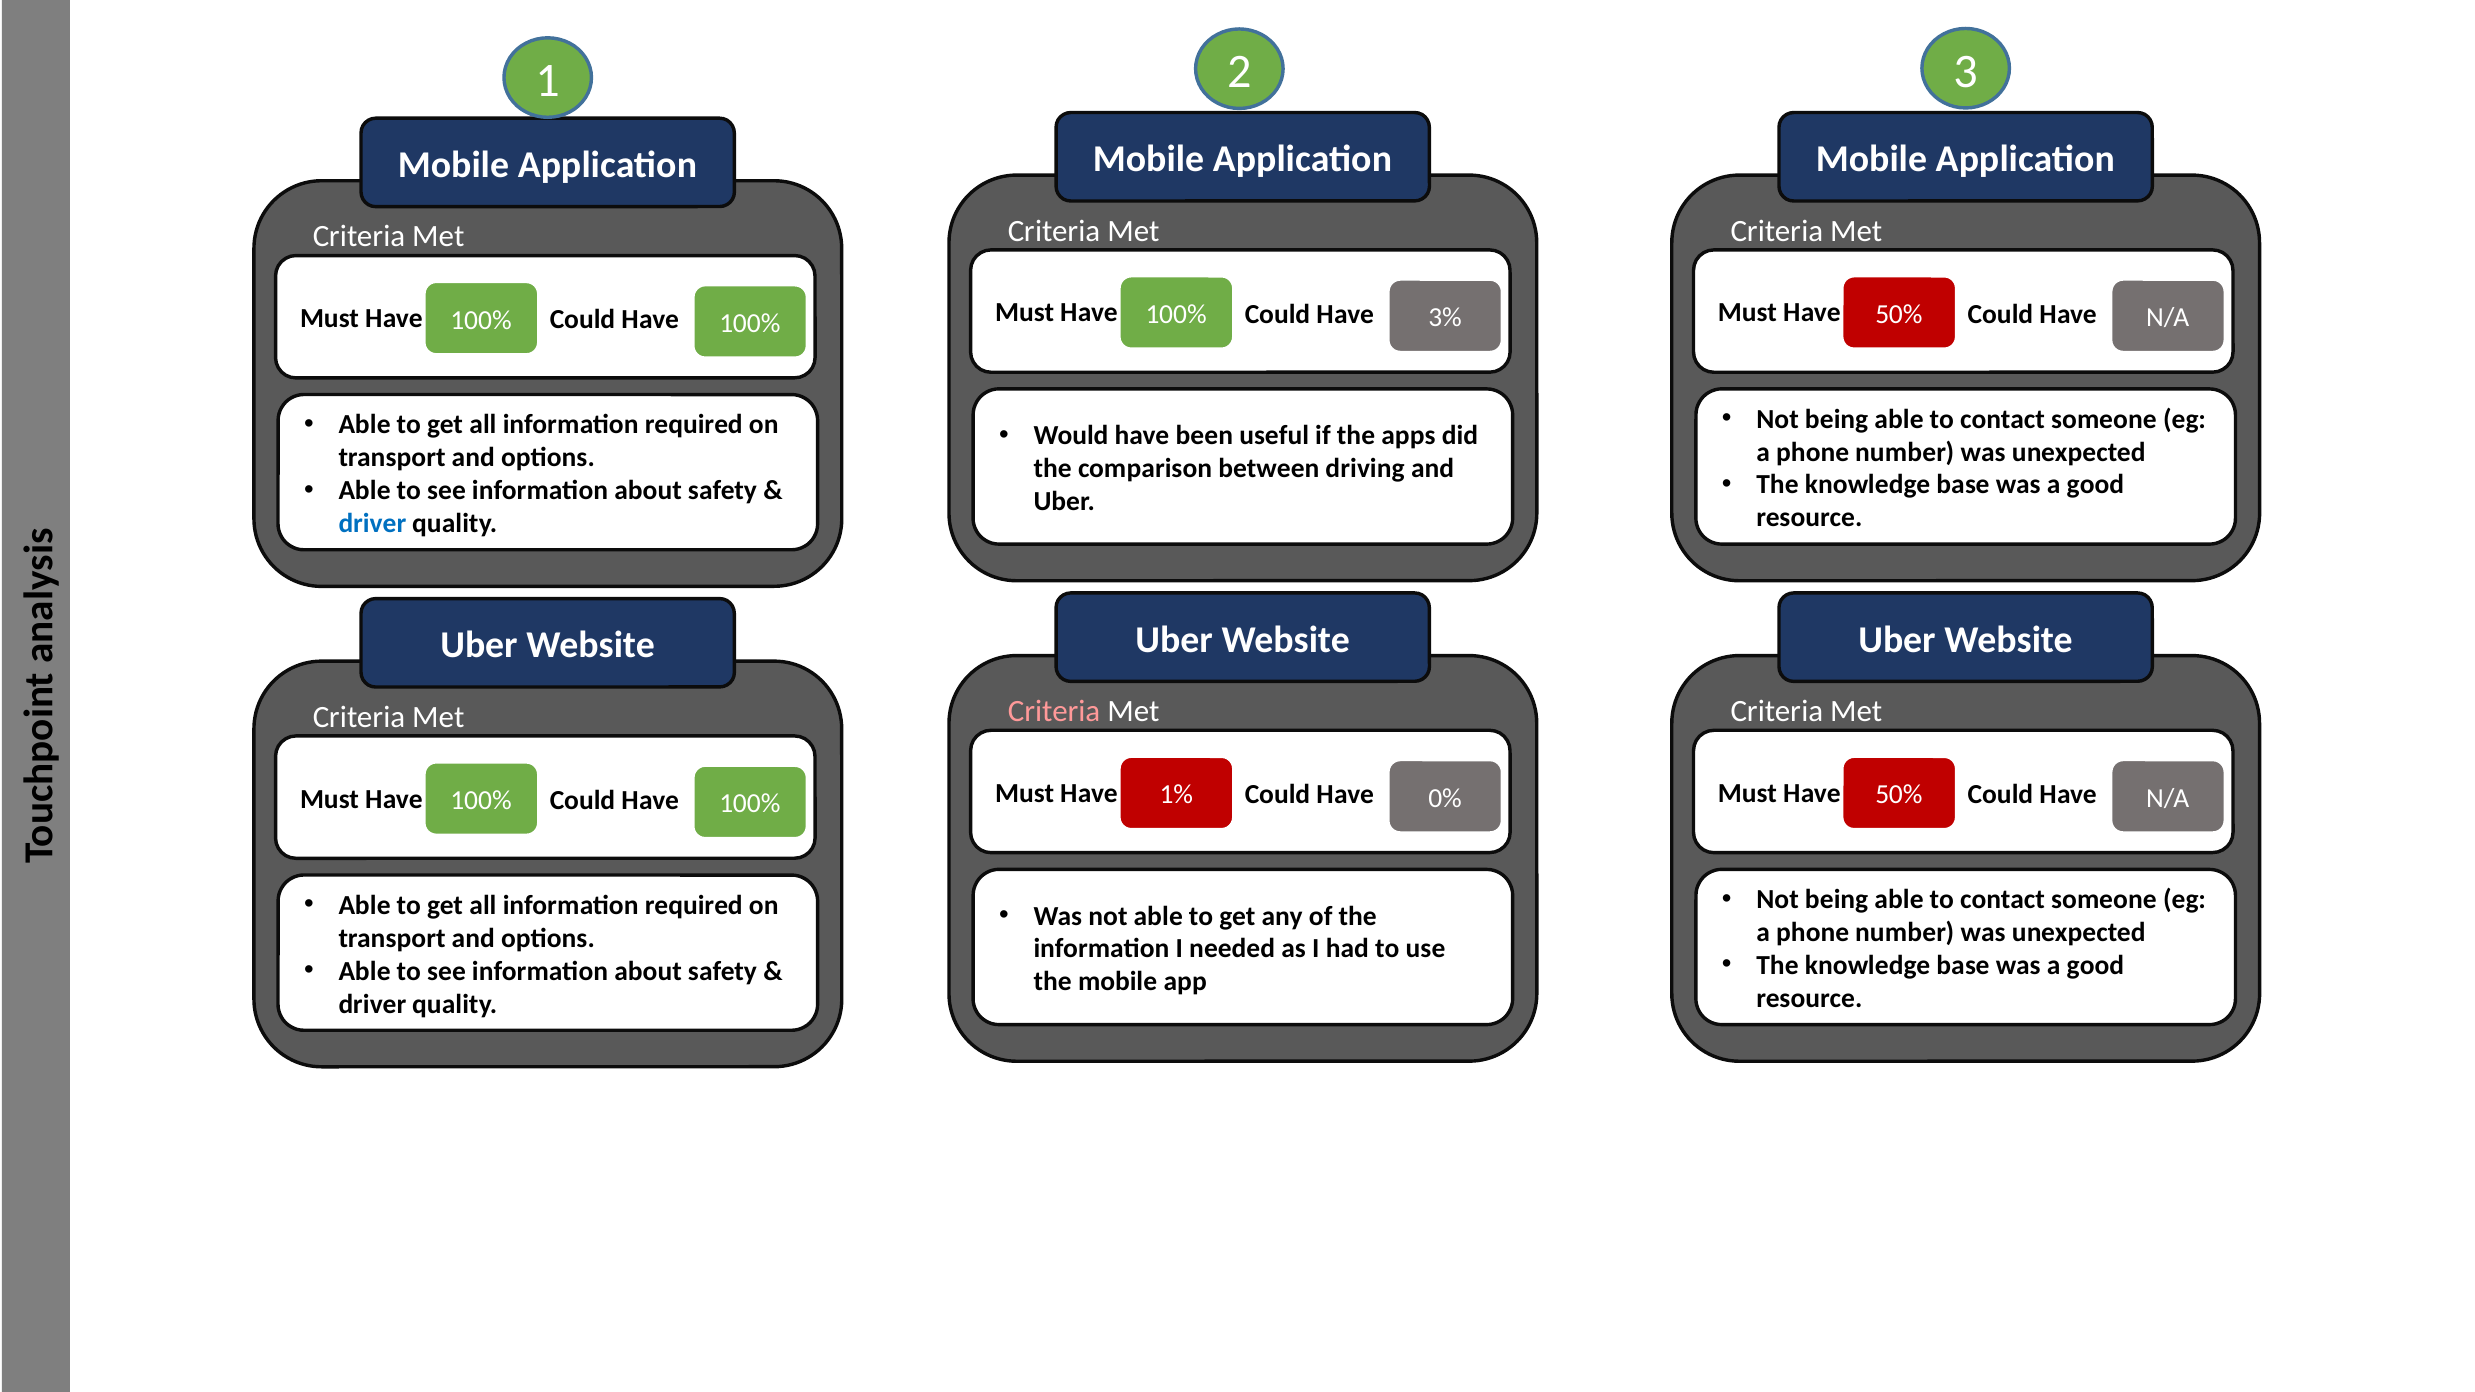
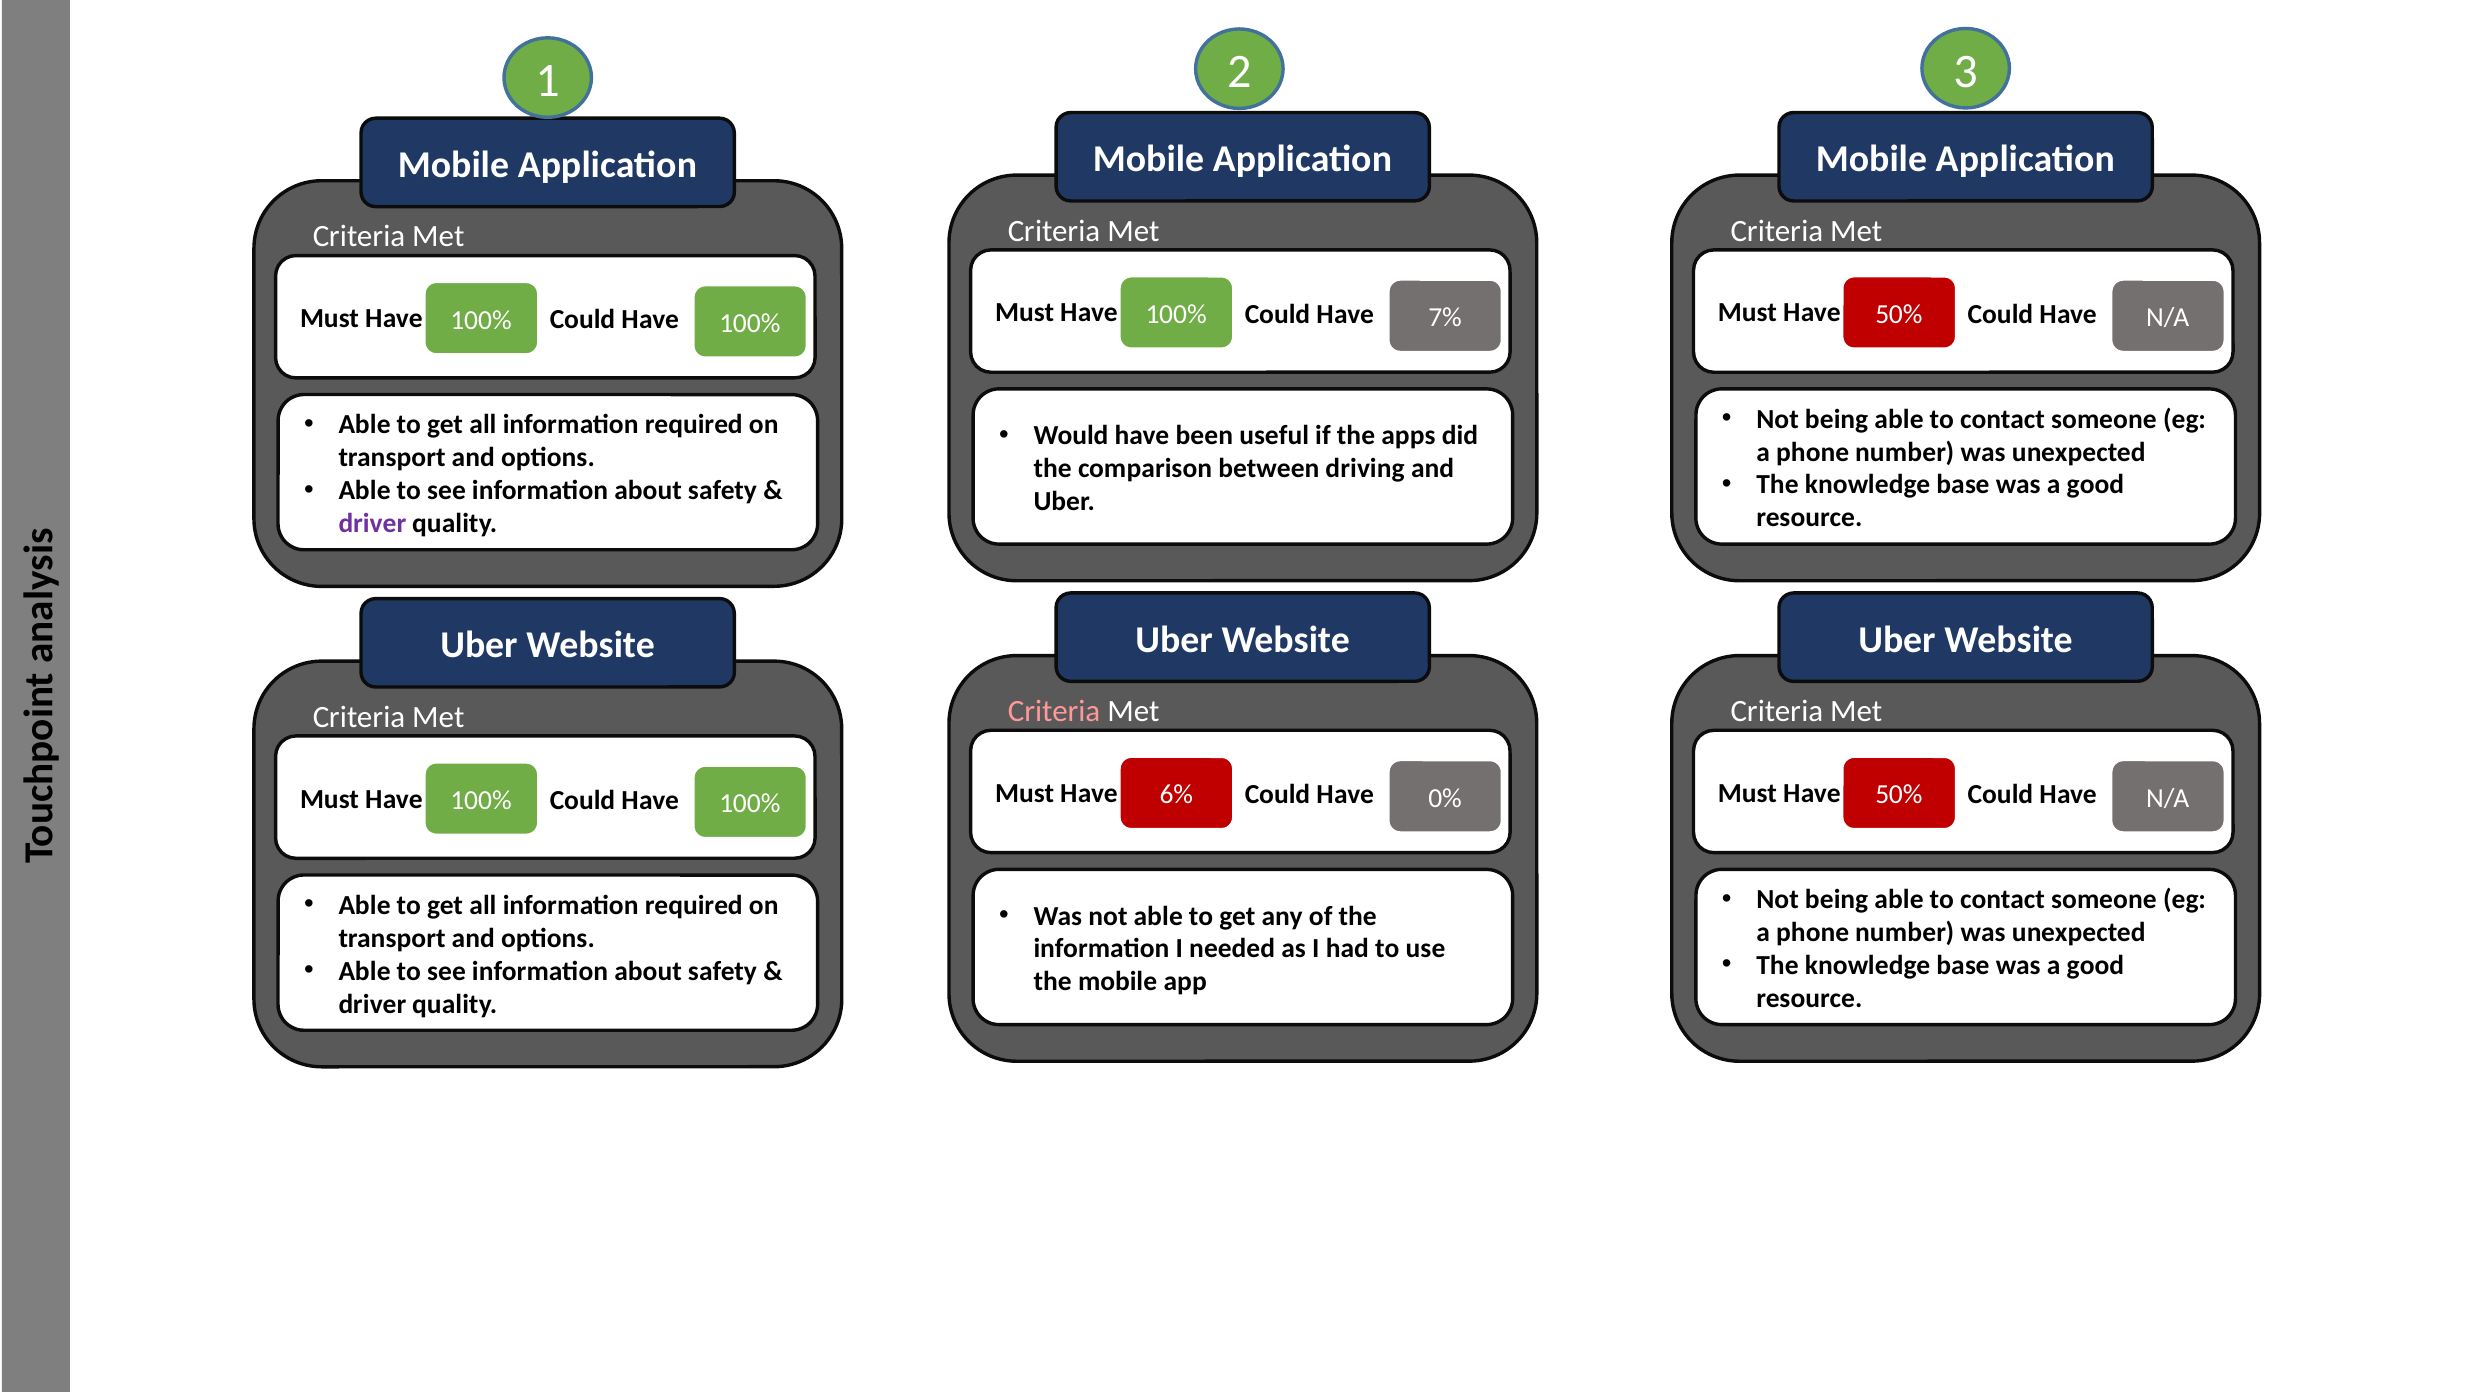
3%: 3% -> 7%
driver at (372, 524) colour: blue -> purple
1%: 1% -> 6%
